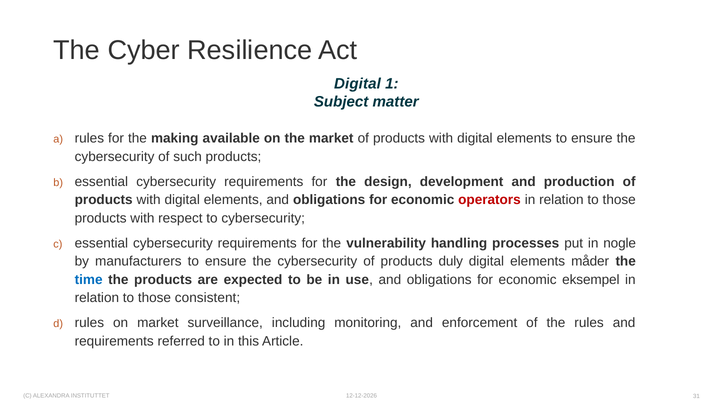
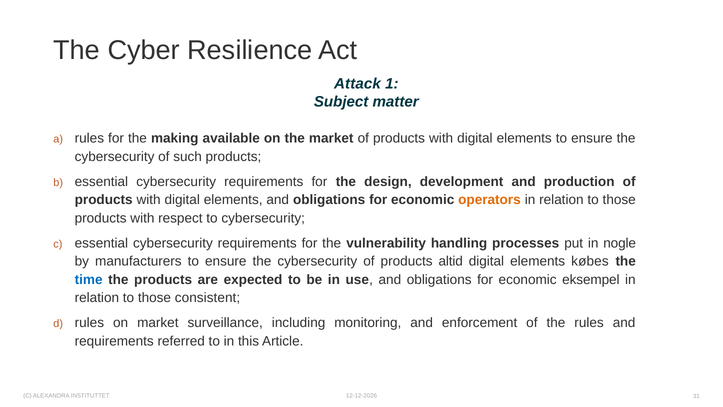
Digital at (357, 84): Digital -> Attack
operators colour: red -> orange
duly: duly -> altid
måder: måder -> købes
